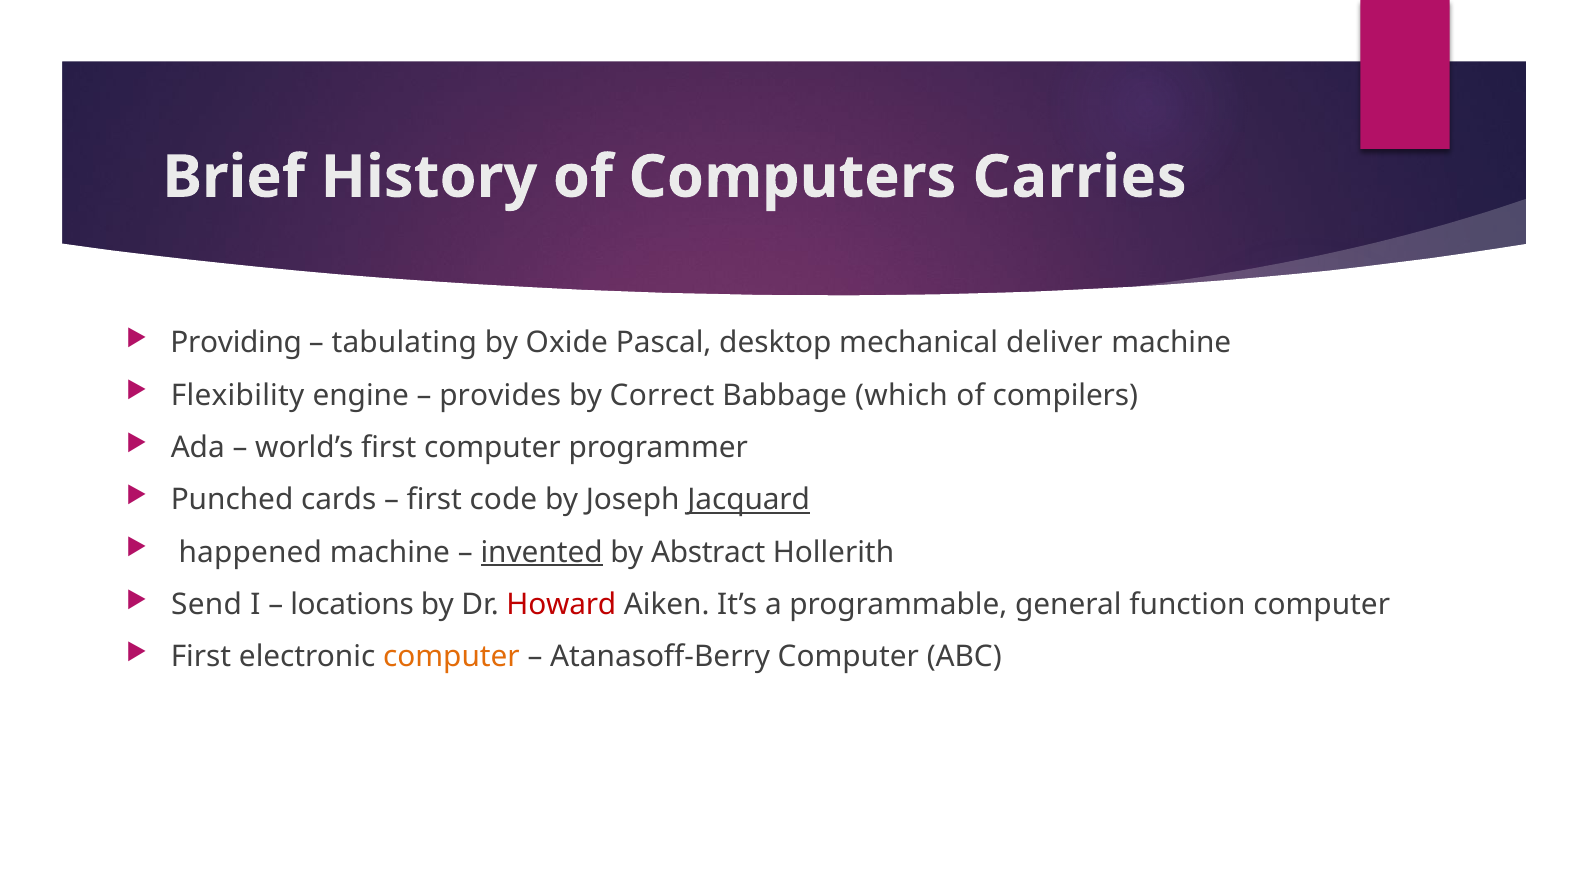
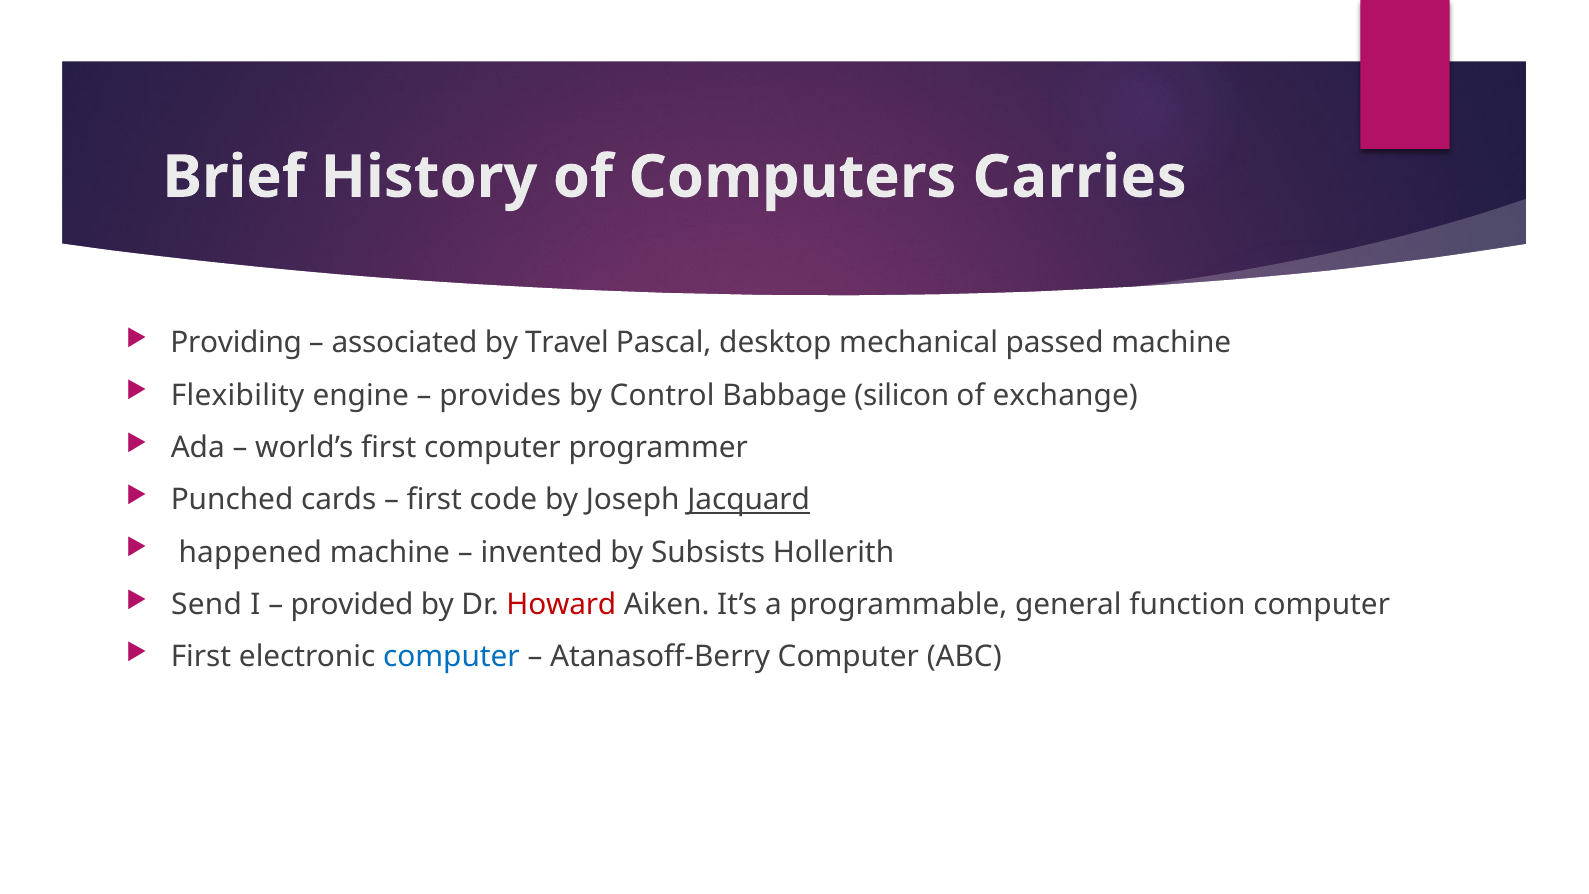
tabulating: tabulating -> associated
Oxide: Oxide -> Travel
deliver: deliver -> passed
Correct: Correct -> Control
which: which -> silicon
compilers: compilers -> exchange
invented underline: present -> none
Abstract: Abstract -> Subsists
locations: locations -> provided
computer at (451, 657) colour: orange -> blue
